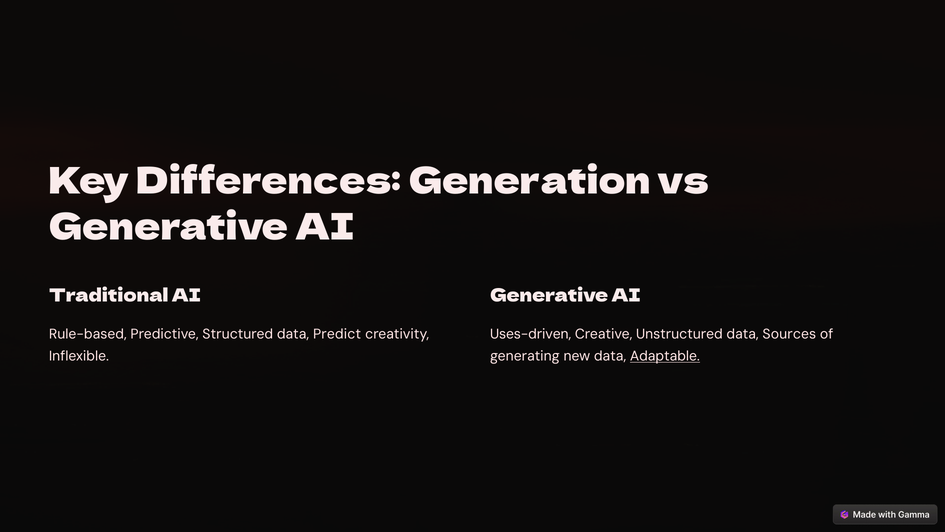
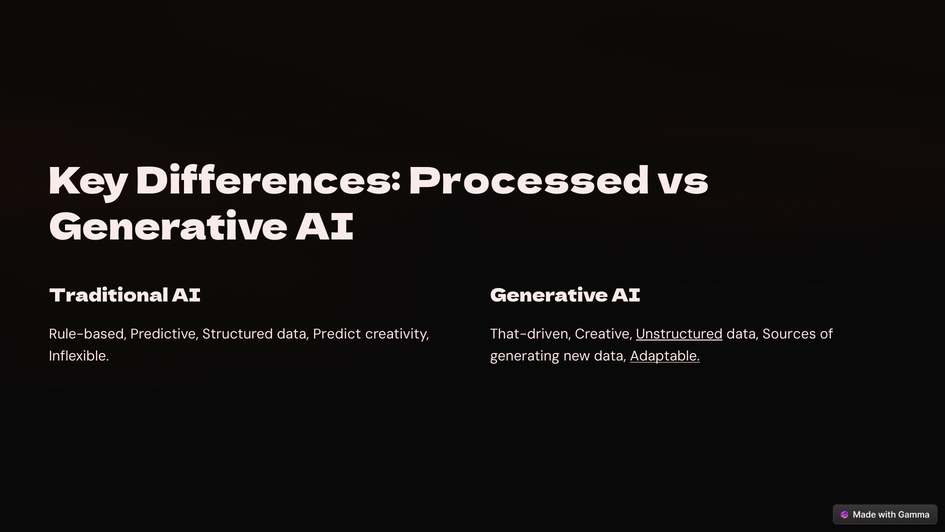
Generation: Generation -> Processed
Uses-driven: Uses-driven -> That-driven
Unstructured underline: none -> present
